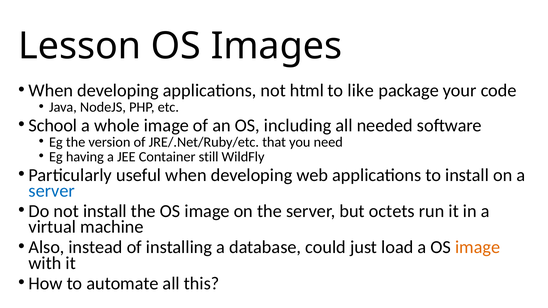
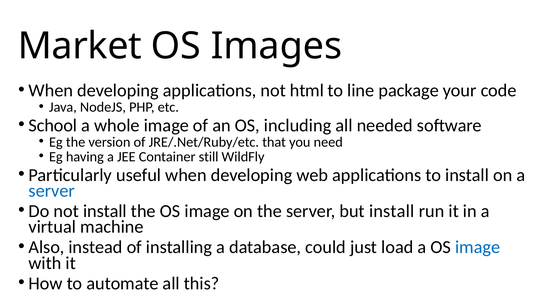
Lesson: Lesson -> Market
like: like -> line
but octets: octets -> install
image at (478, 247) colour: orange -> blue
